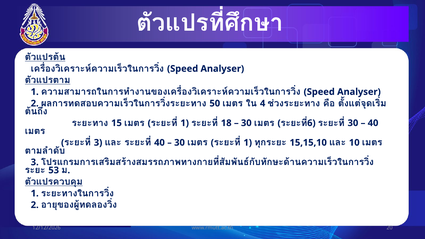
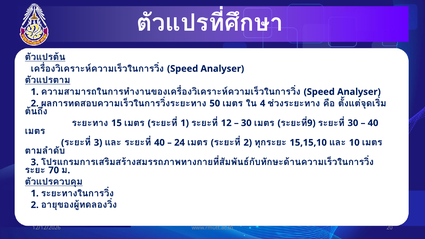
18: 18 -> 12
6: 6 -> 9
30 at (180, 143): 30 -> 24
1 at (248, 143): 1 -> 2
53: 53 -> 70
